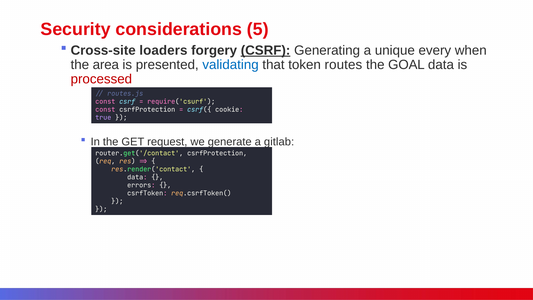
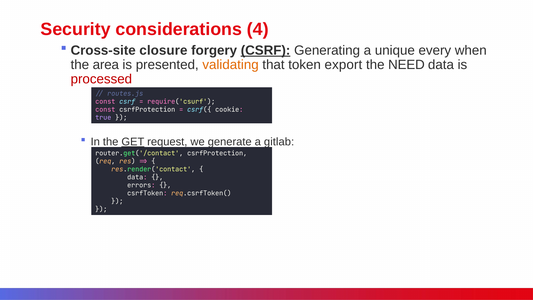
5: 5 -> 4
loaders: loaders -> closure
validating colour: blue -> orange
routes: routes -> export
GOAL: GOAL -> NEED
GET underline: none -> present
